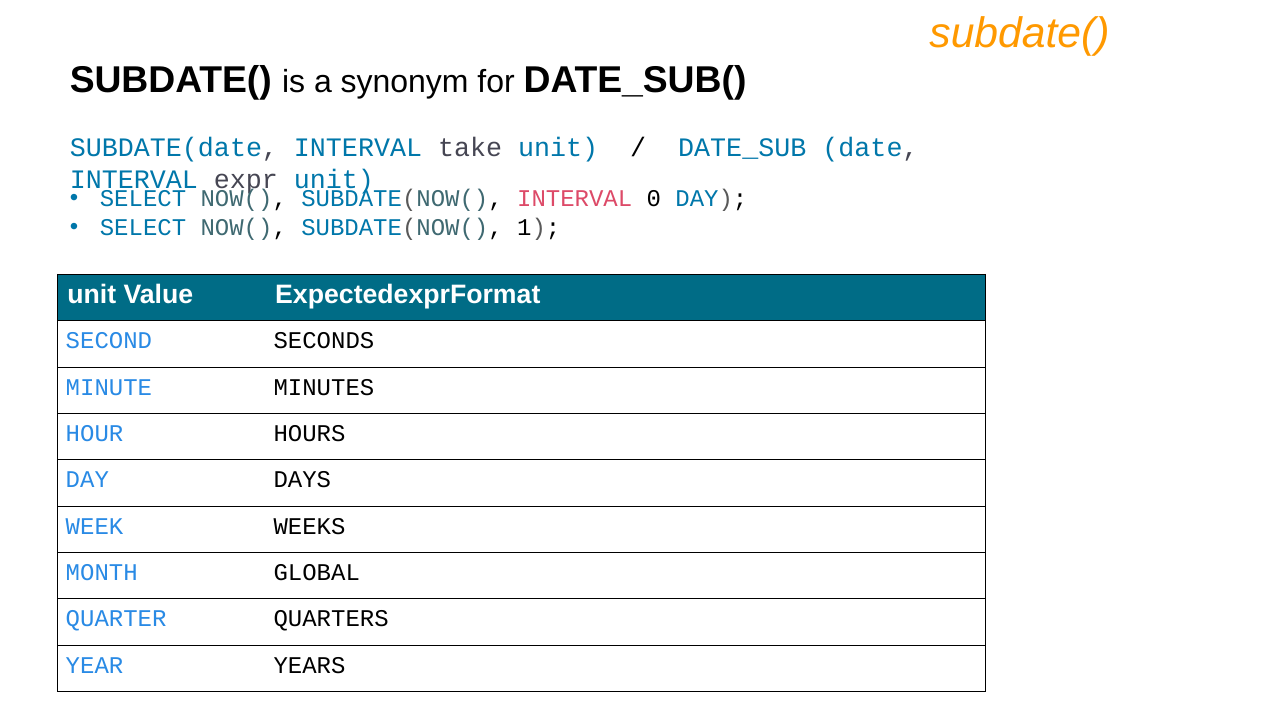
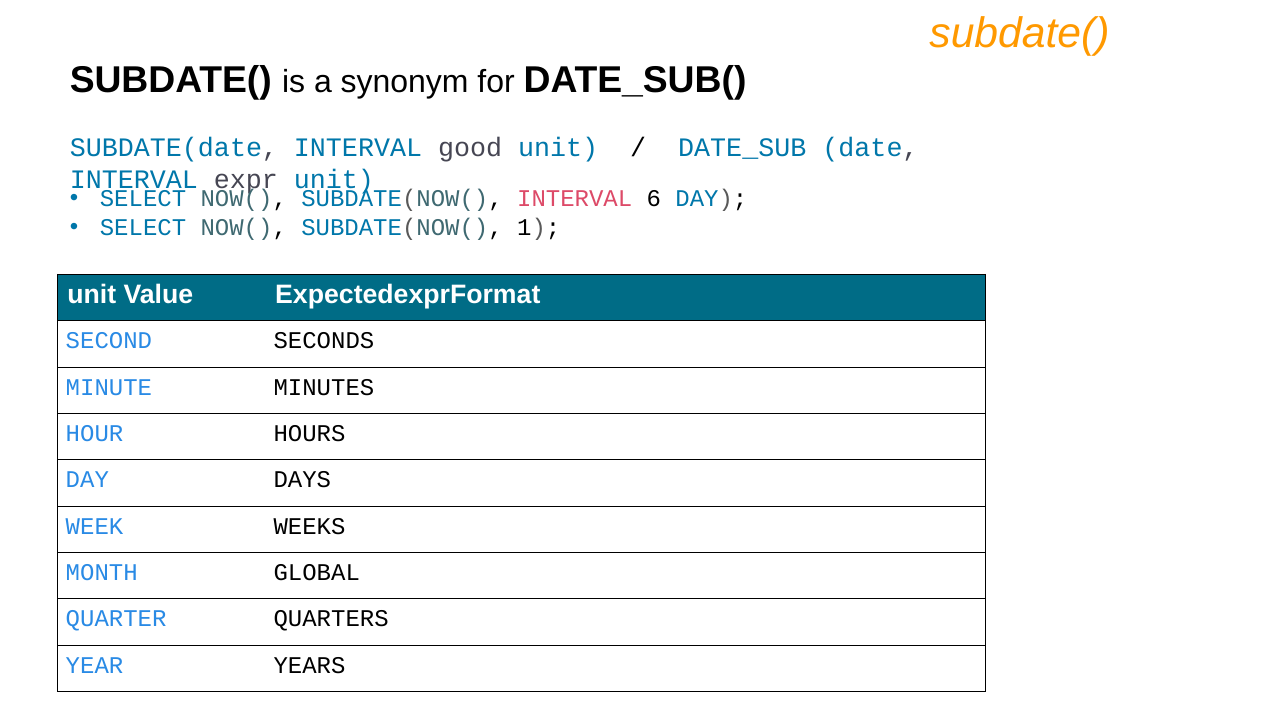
take: take -> good
0: 0 -> 6
